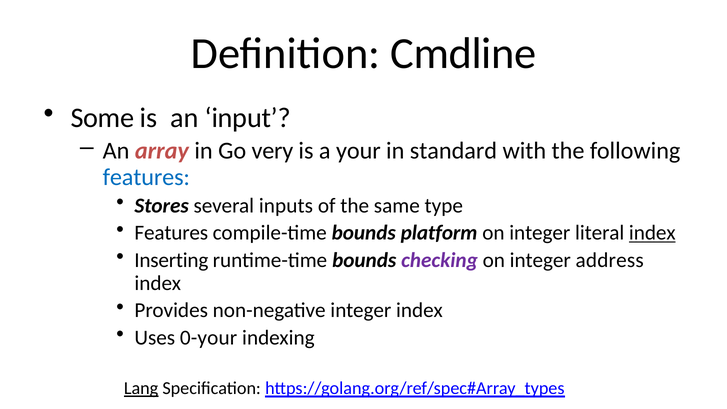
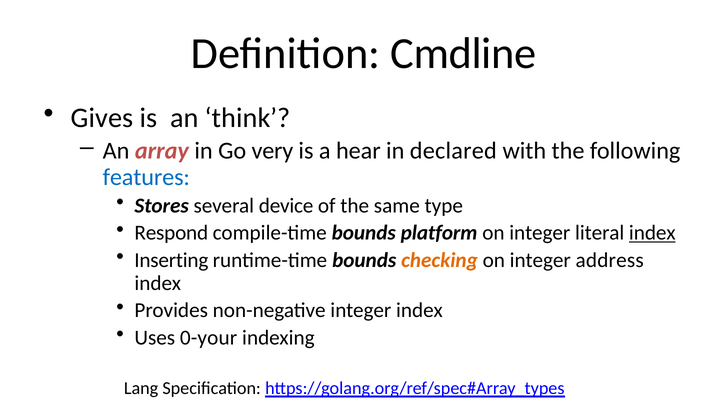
Some: Some -> Gives
input: input -> think
your: your -> hear
standard: standard -> declared
inputs: inputs -> device
Features at (171, 233): Features -> Respond
checking colour: purple -> orange
Lang underline: present -> none
